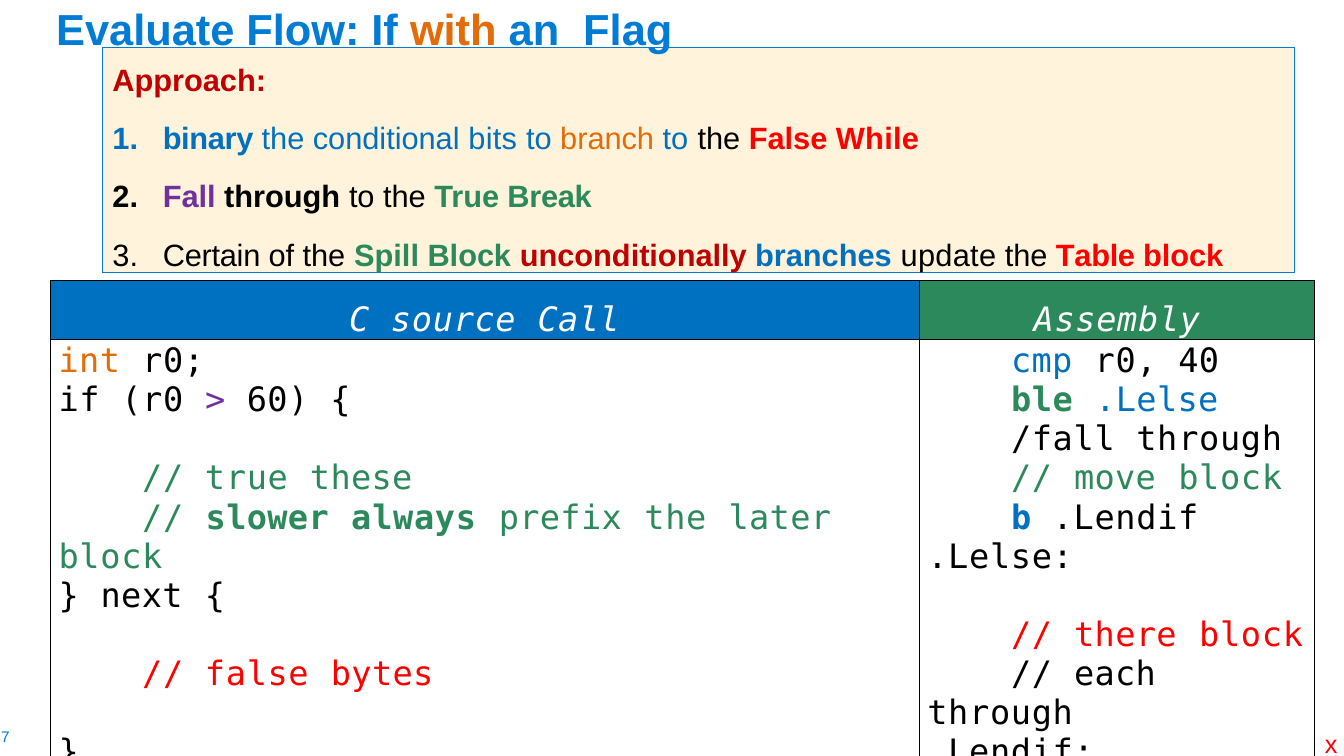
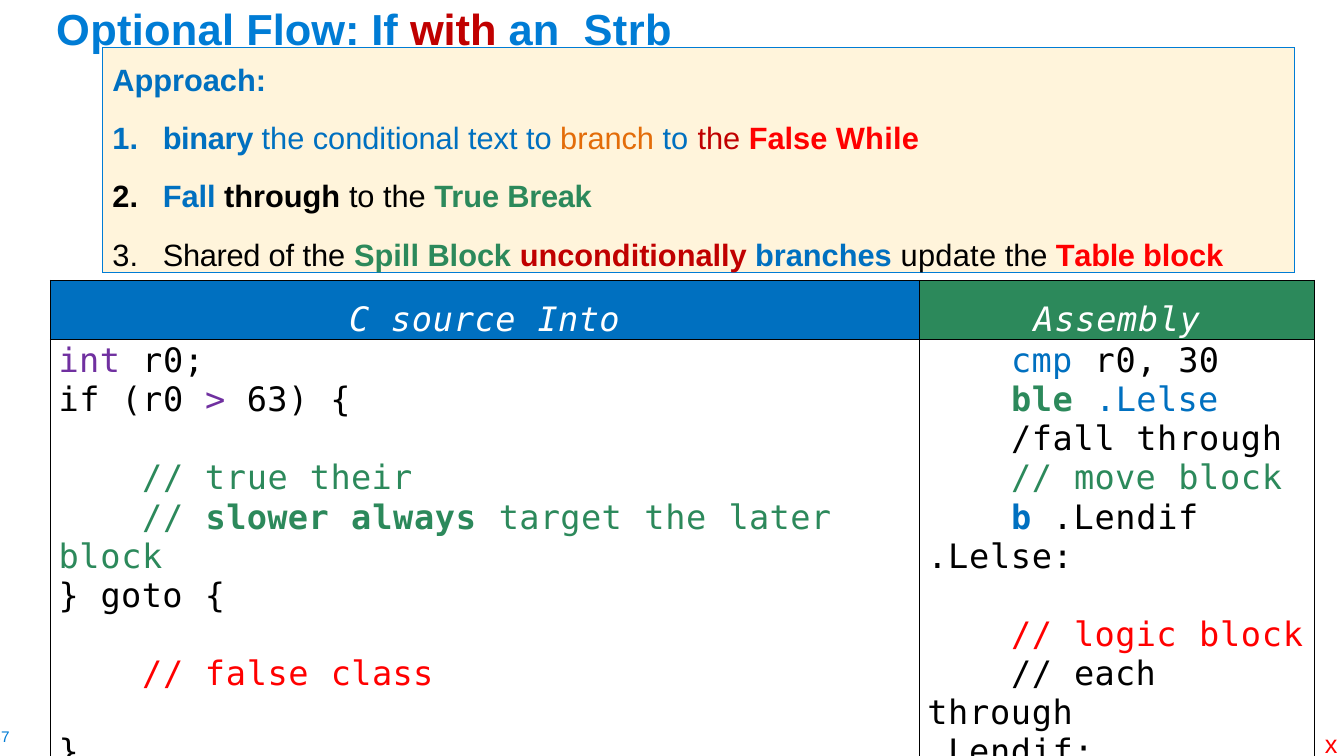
Evaluate: Evaluate -> Optional
with colour: orange -> red
Flag: Flag -> Strb
Approach colour: red -> blue
bits: bits -> text
the at (719, 139) colour: black -> red
Fall colour: purple -> blue
Certain: Certain -> Shared
Call: Call -> Into
int colour: orange -> purple
40: 40 -> 30
60: 60 -> 63
these: these -> their
prefix: prefix -> target
next: next -> goto
there: there -> logic
bytes: bytes -> class
